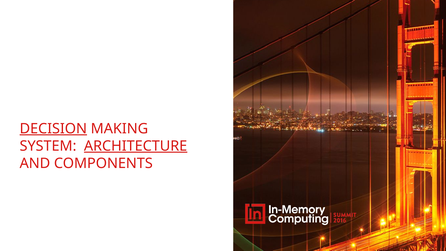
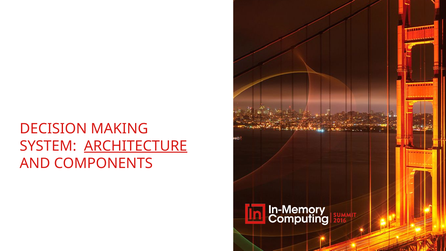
DECISION underline: present -> none
